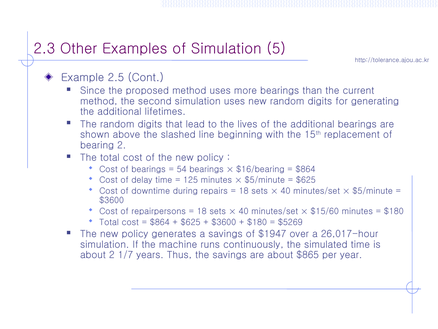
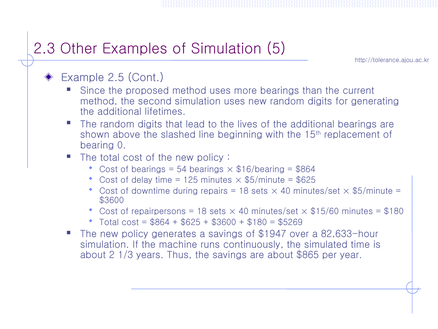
bearing 2: 2 -> 0
26,017-hour: 26,017-hour -> 82,633-hour
1/7: 1/7 -> 1/3
